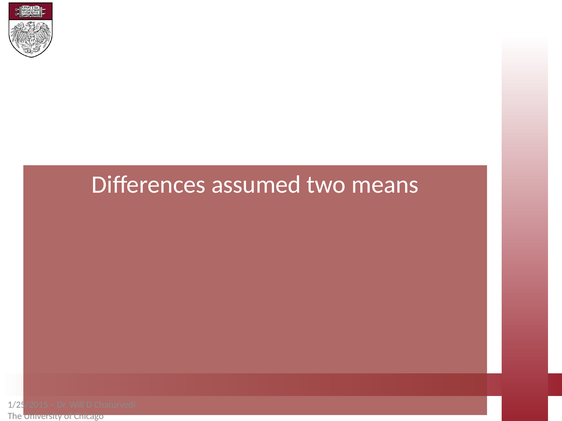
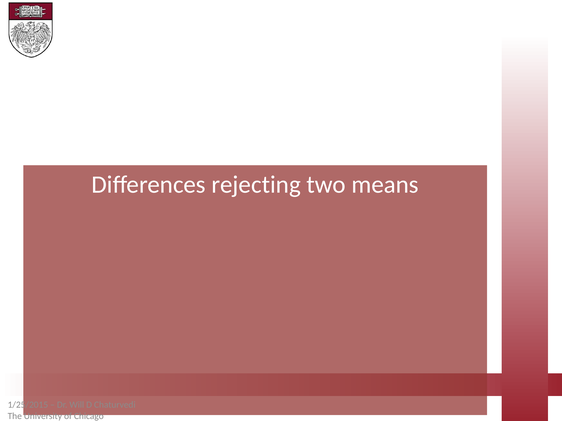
assumed: assumed -> rejecting
